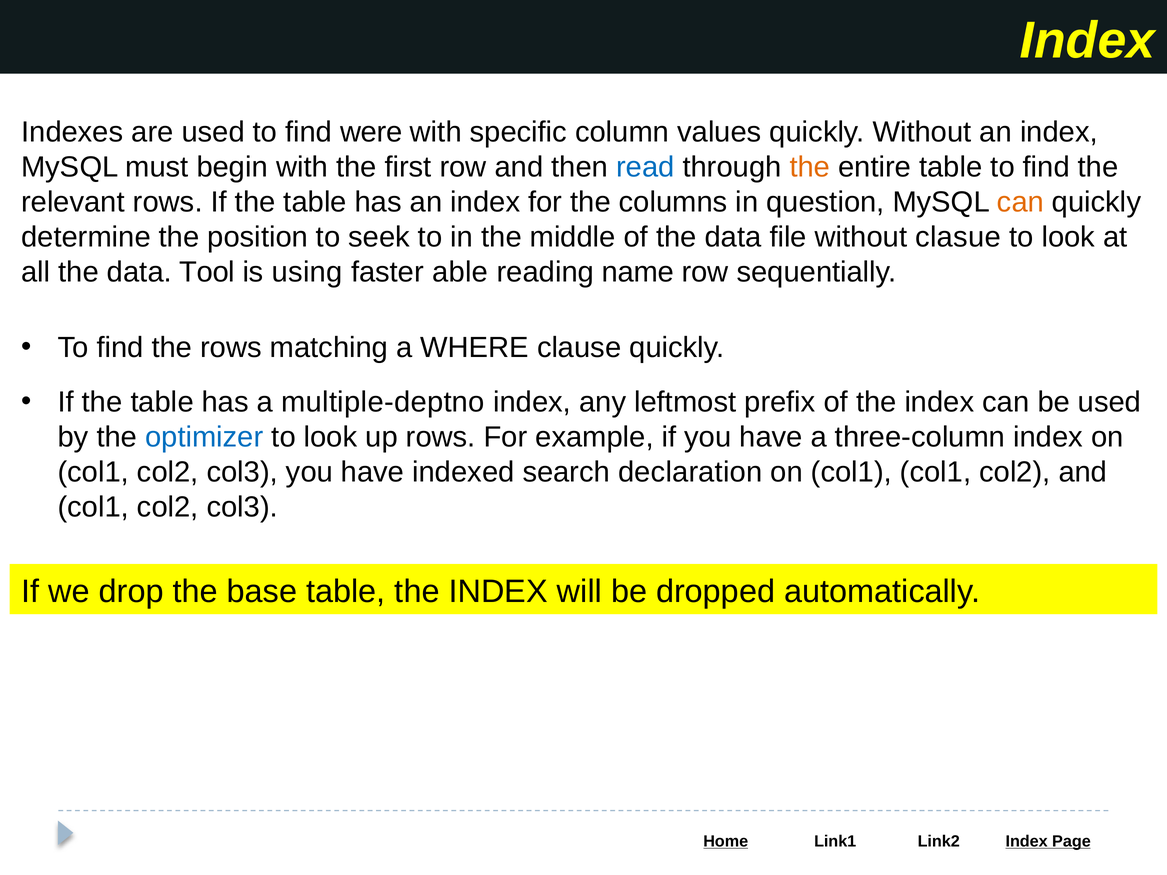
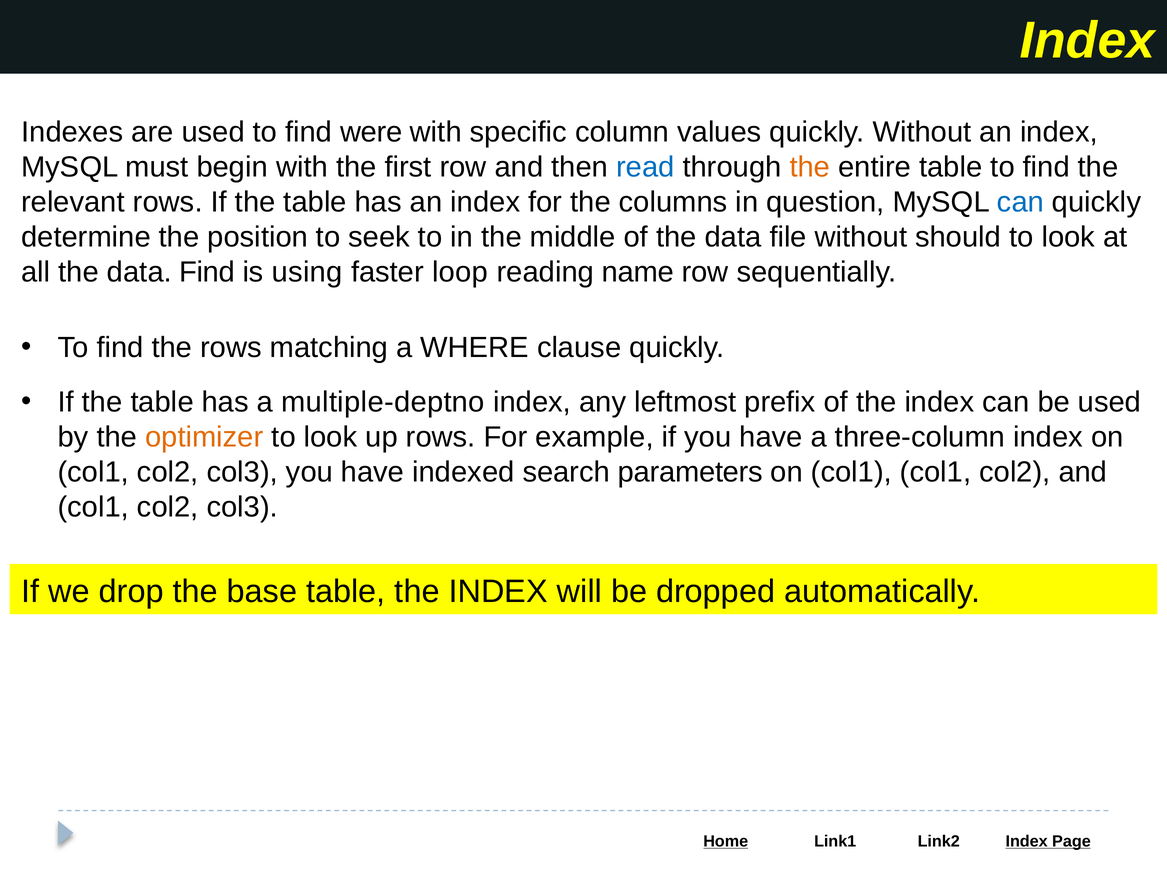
can at (1020, 202) colour: orange -> blue
clasue: clasue -> should
data Tool: Tool -> Find
able: able -> loop
optimizer colour: blue -> orange
declaration: declaration -> parameters
